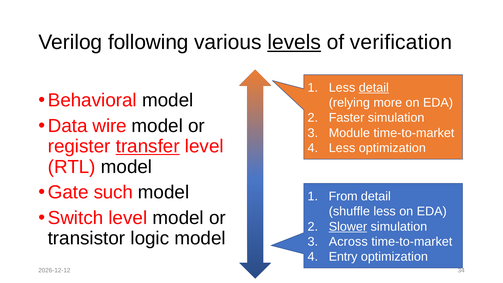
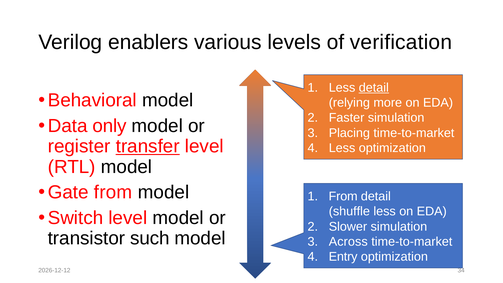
following: following -> enablers
levels underline: present -> none
wire: wire -> only
Module: Module -> Placing
Gate such: such -> from
Slower underline: present -> none
logic: logic -> such
